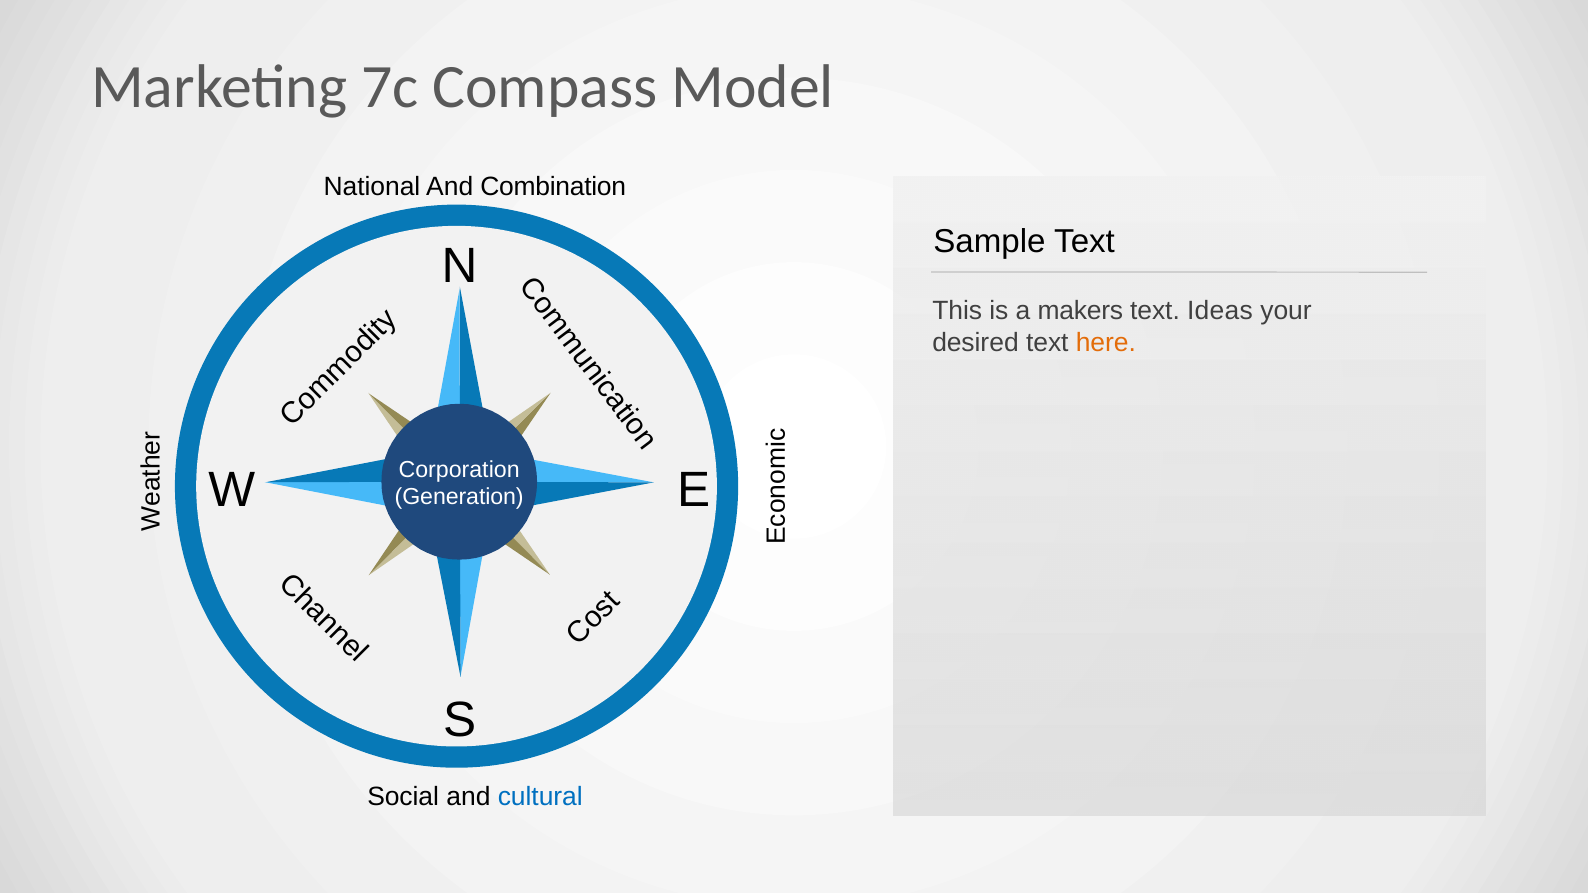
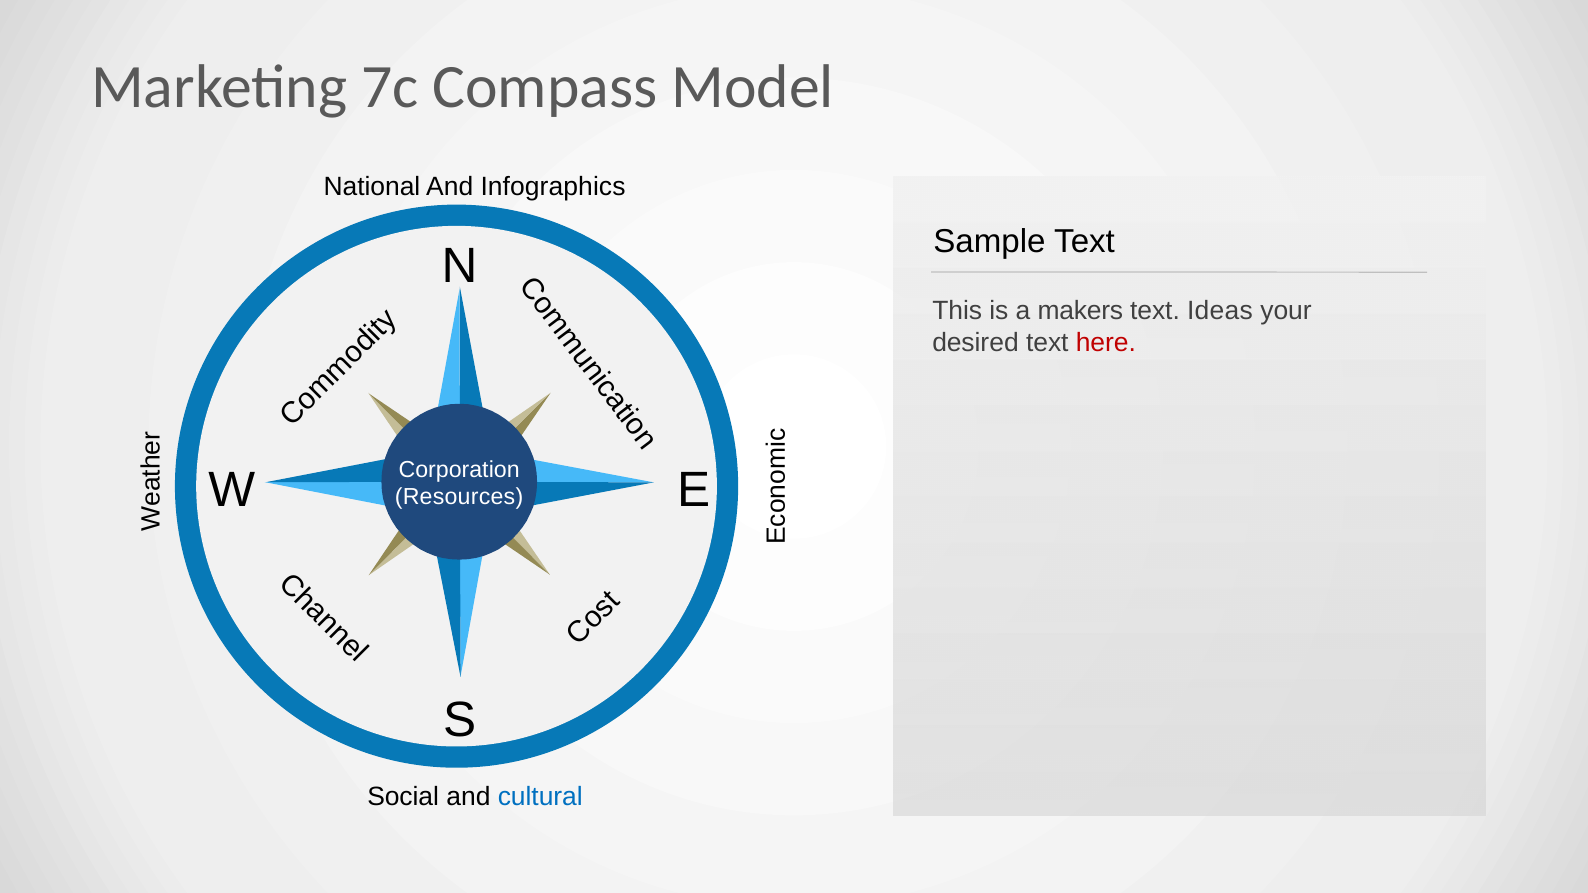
Combination: Combination -> Infographics
here colour: orange -> red
Generation: Generation -> Resources
